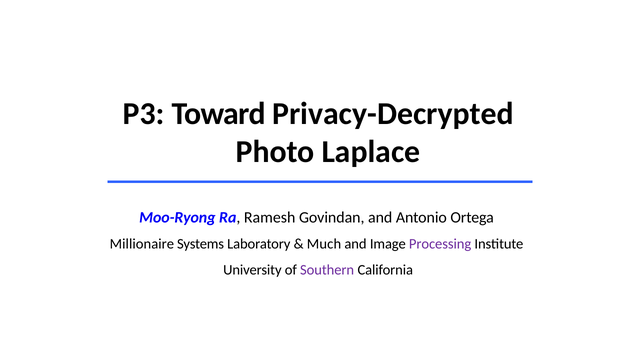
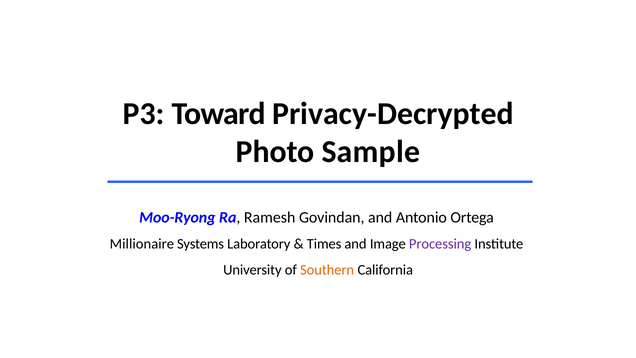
Laplace: Laplace -> Sample
Much: Much -> Times
Southern colour: purple -> orange
